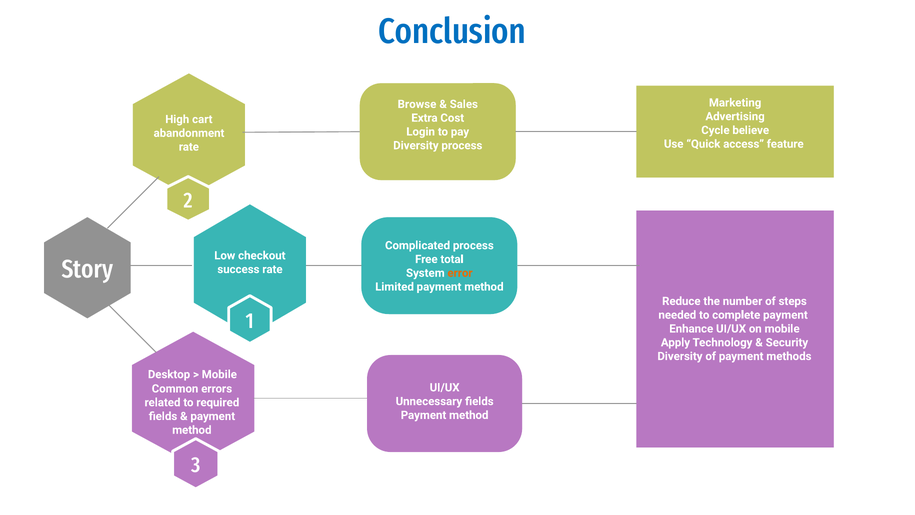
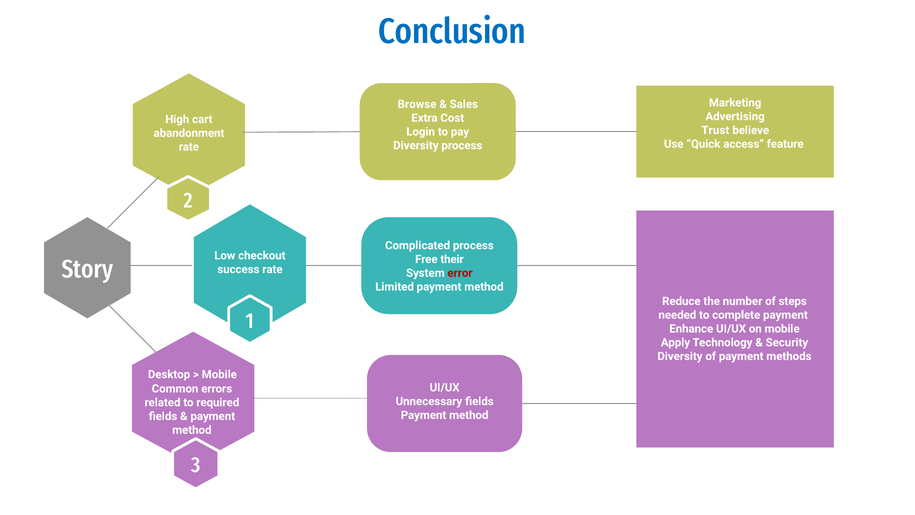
Cycle: Cycle -> Trust
total: total -> their
error colour: orange -> red
